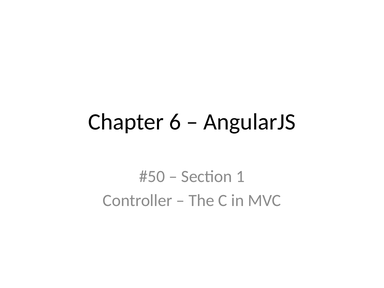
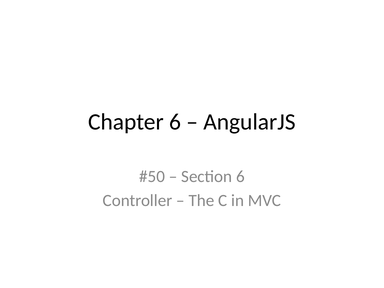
Section 1: 1 -> 6
